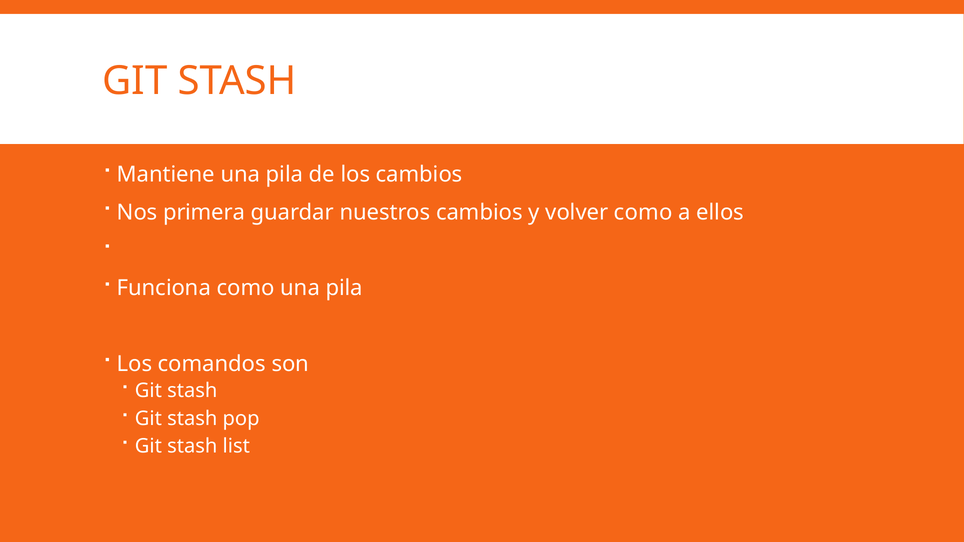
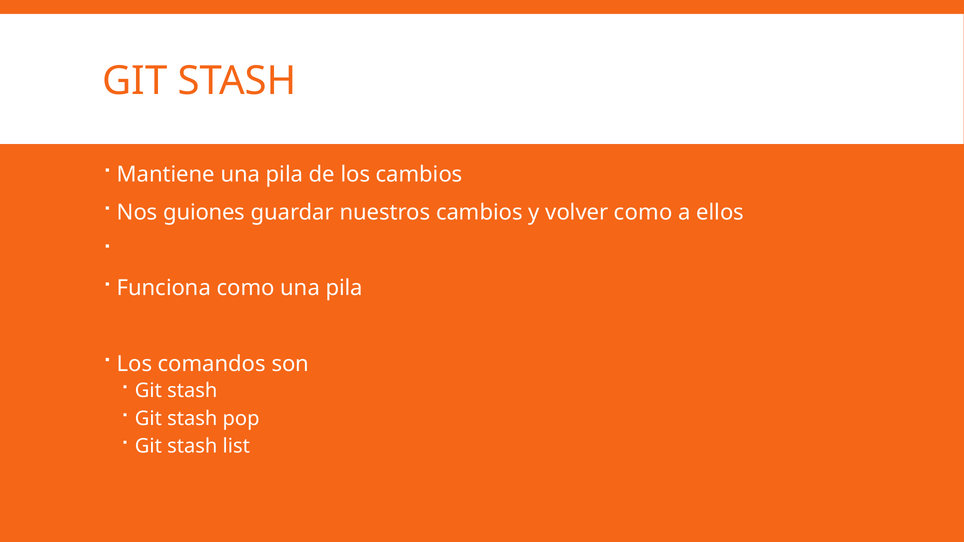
primera: primera -> guiones
